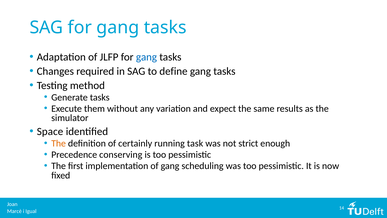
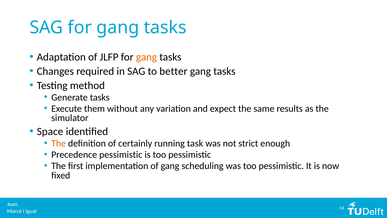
gang at (146, 57) colour: blue -> orange
define: define -> better
Precedence conserving: conserving -> pessimistic
